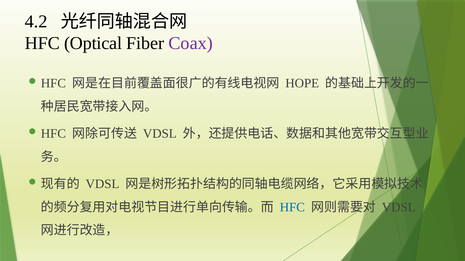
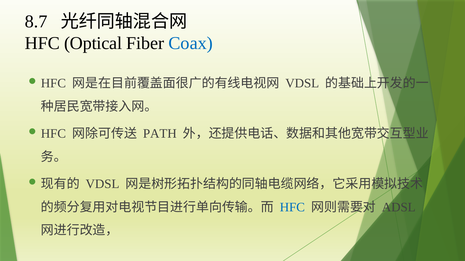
4.2: 4.2 -> 8.7
Coax colour: purple -> blue
HOPE at (302, 84): HOPE -> VDSL
VDSL at (160, 134): VDSL -> PATH
VDSL at (399, 208): VDSL -> ADSL
